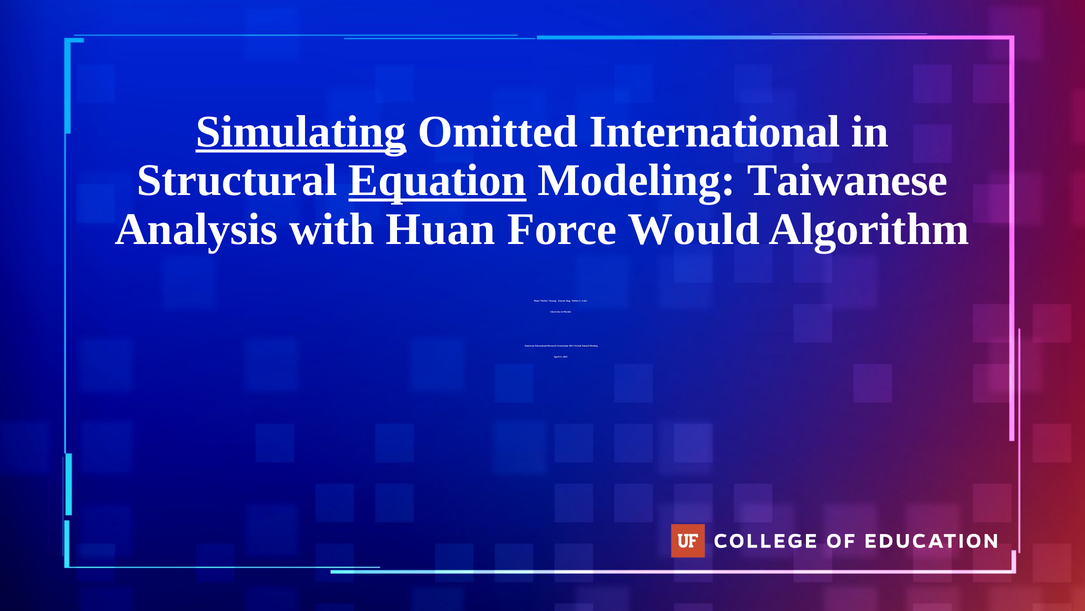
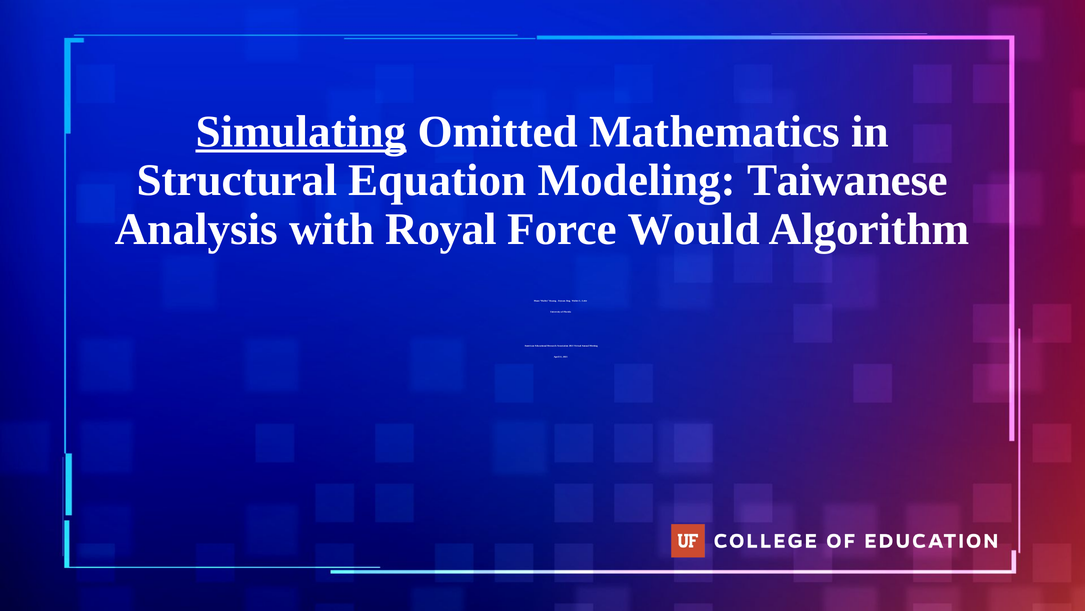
International: International -> Mathematics
Equation underline: present -> none
with Huan: Huan -> Royal
